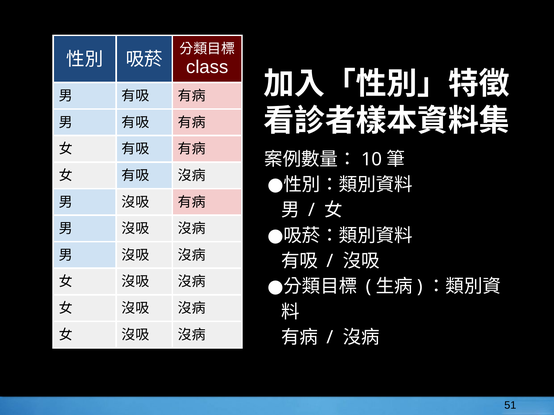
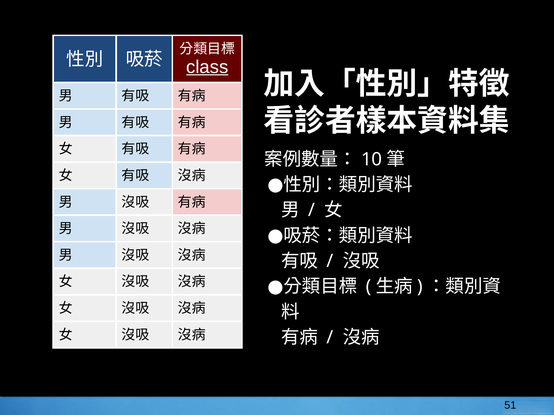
class underline: none -> present
